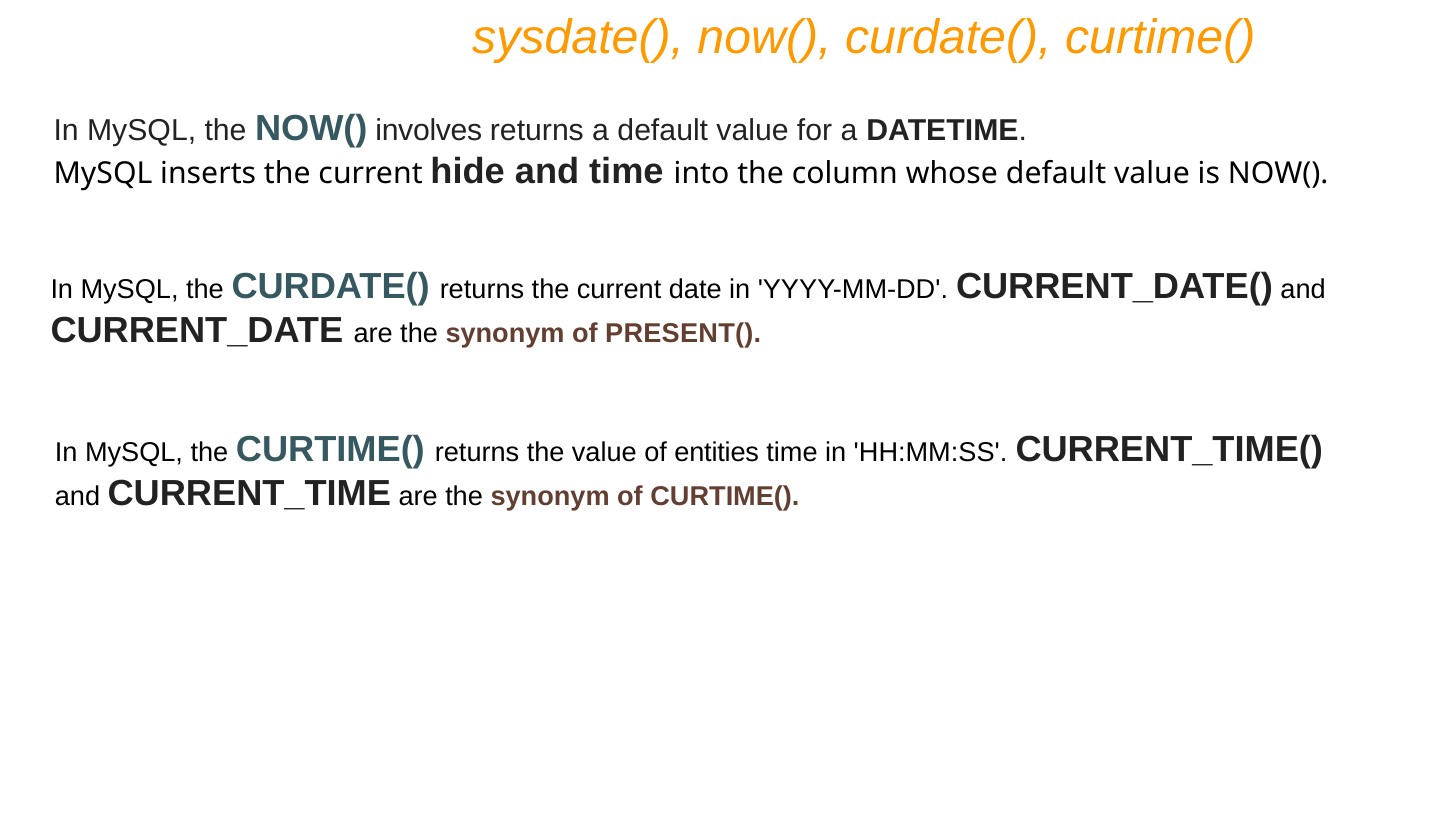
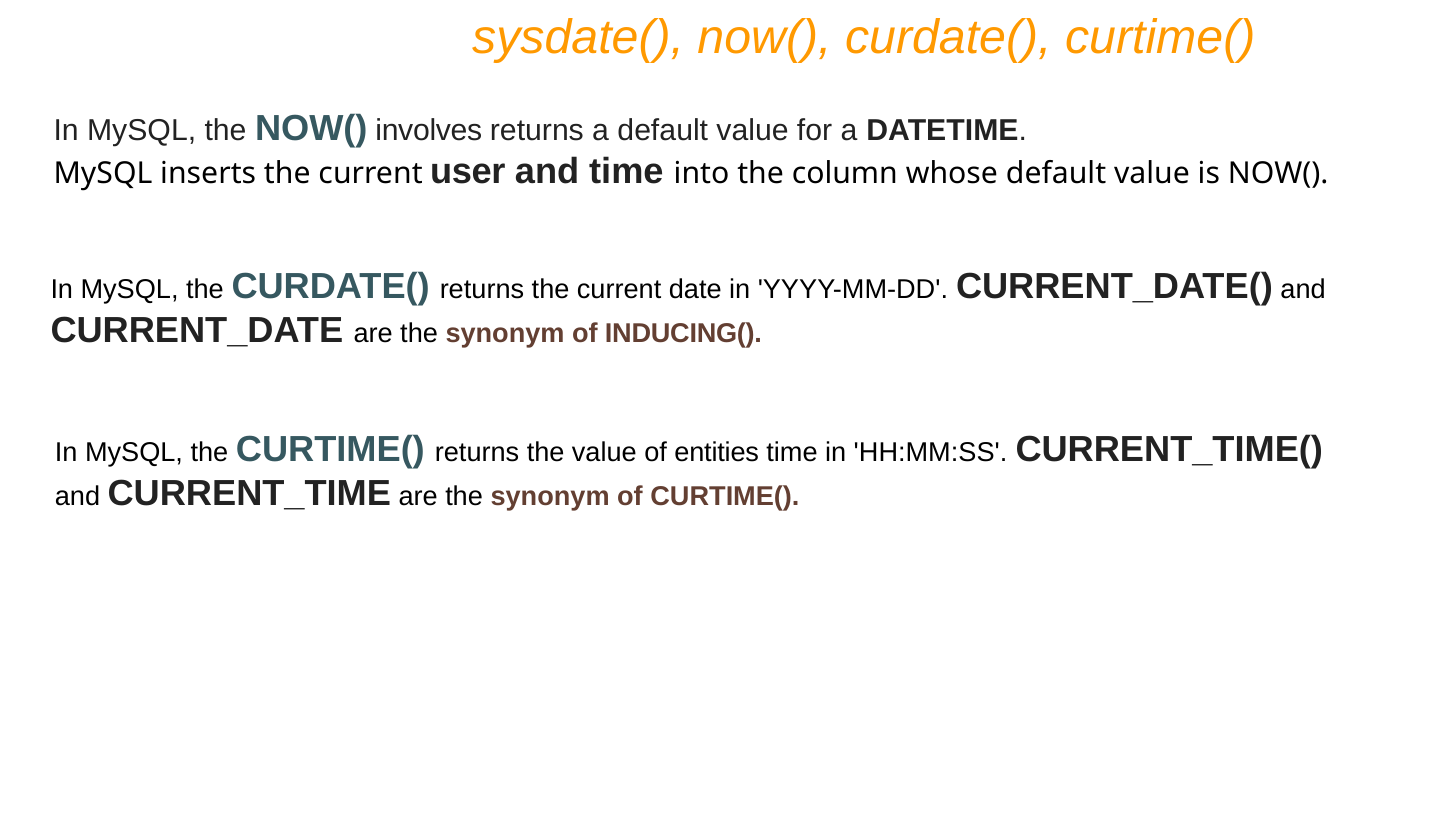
hide: hide -> user
PRESENT(: PRESENT( -> INDUCING(
